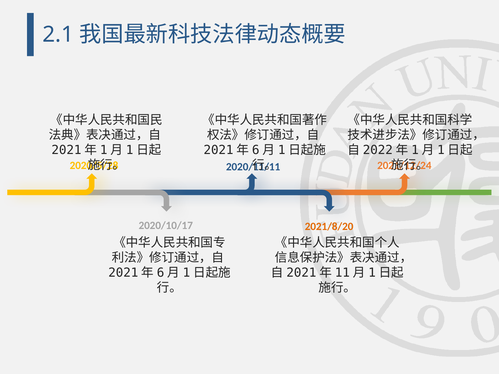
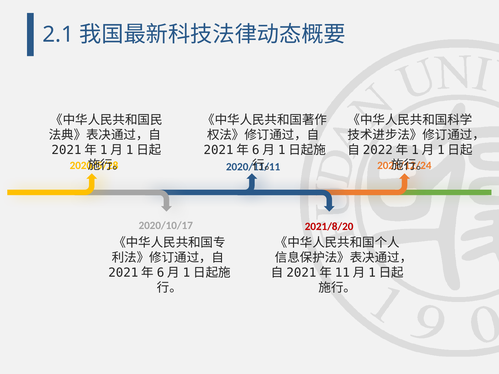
2021/8/20 colour: orange -> red
